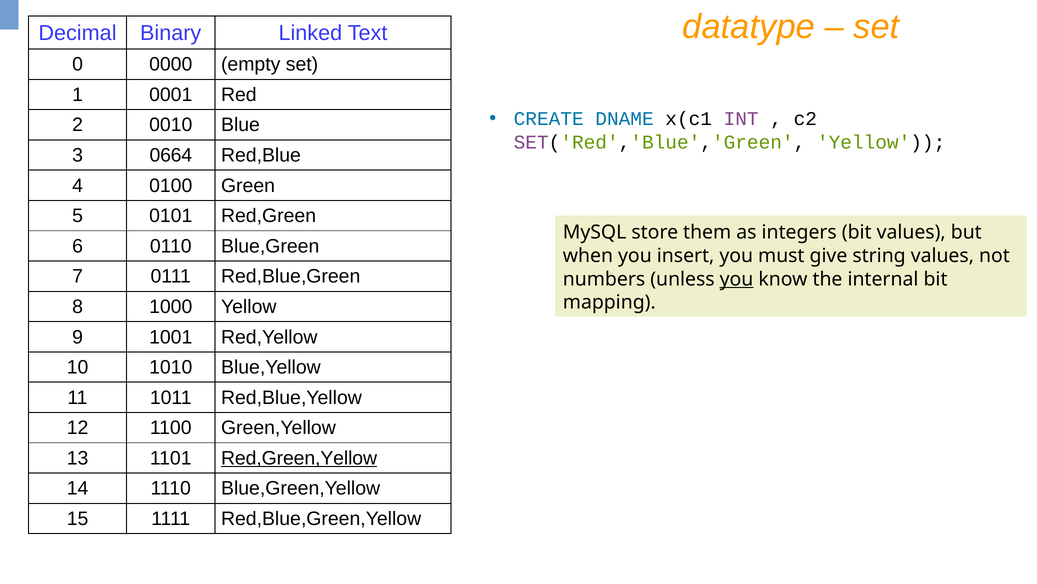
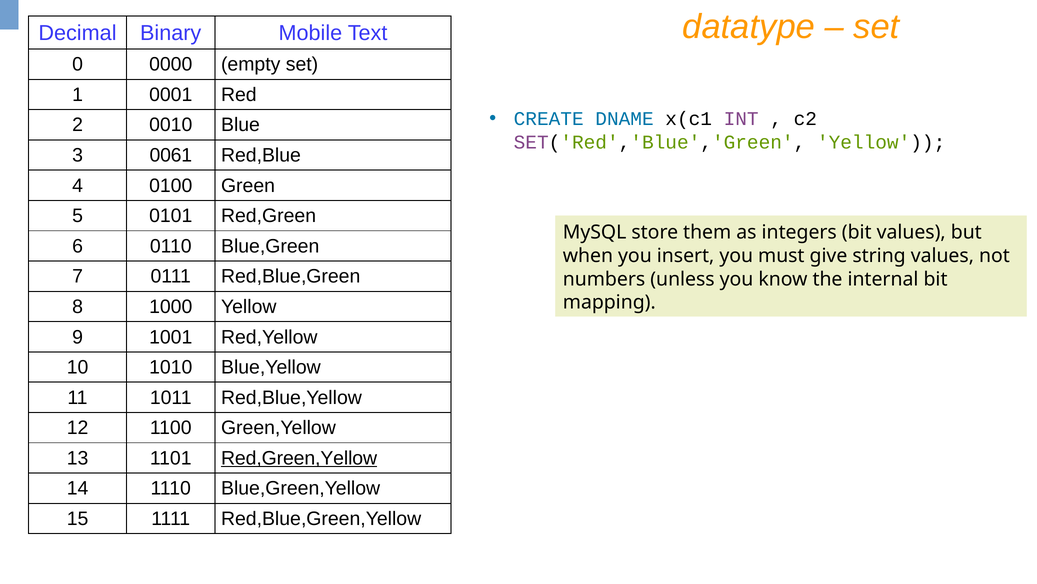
Linked: Linked -> Mobile
0664: 0664 -> 0061
you at (737, 279) underline: present -> none
